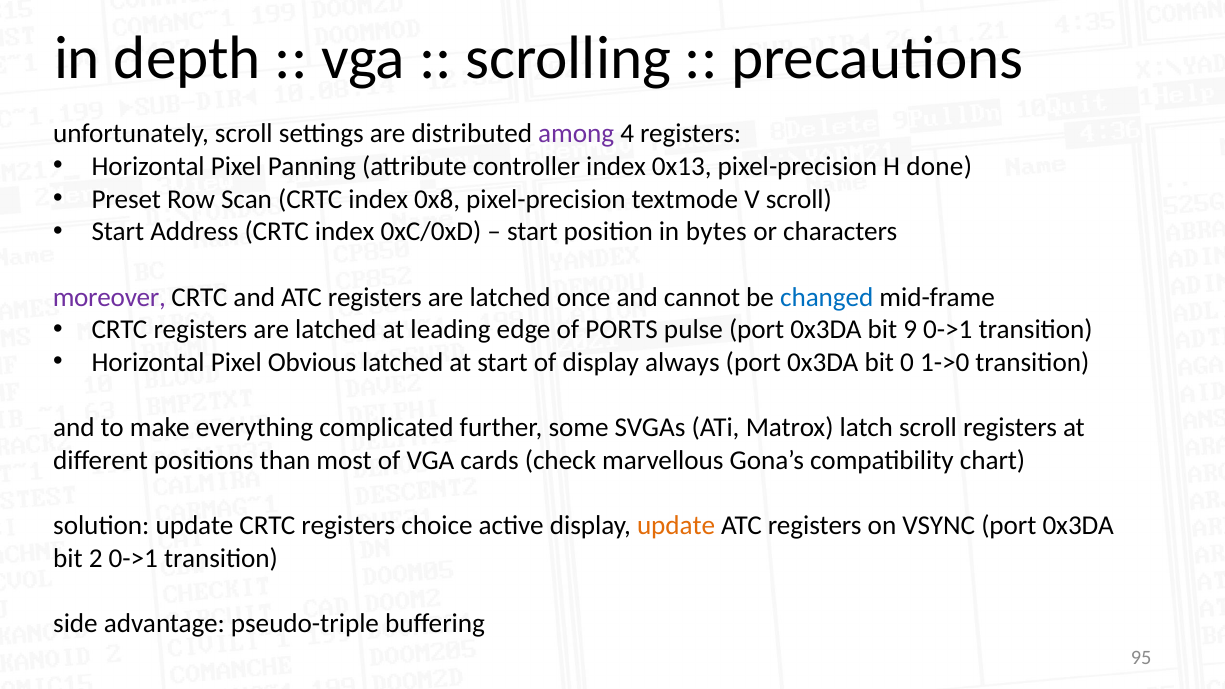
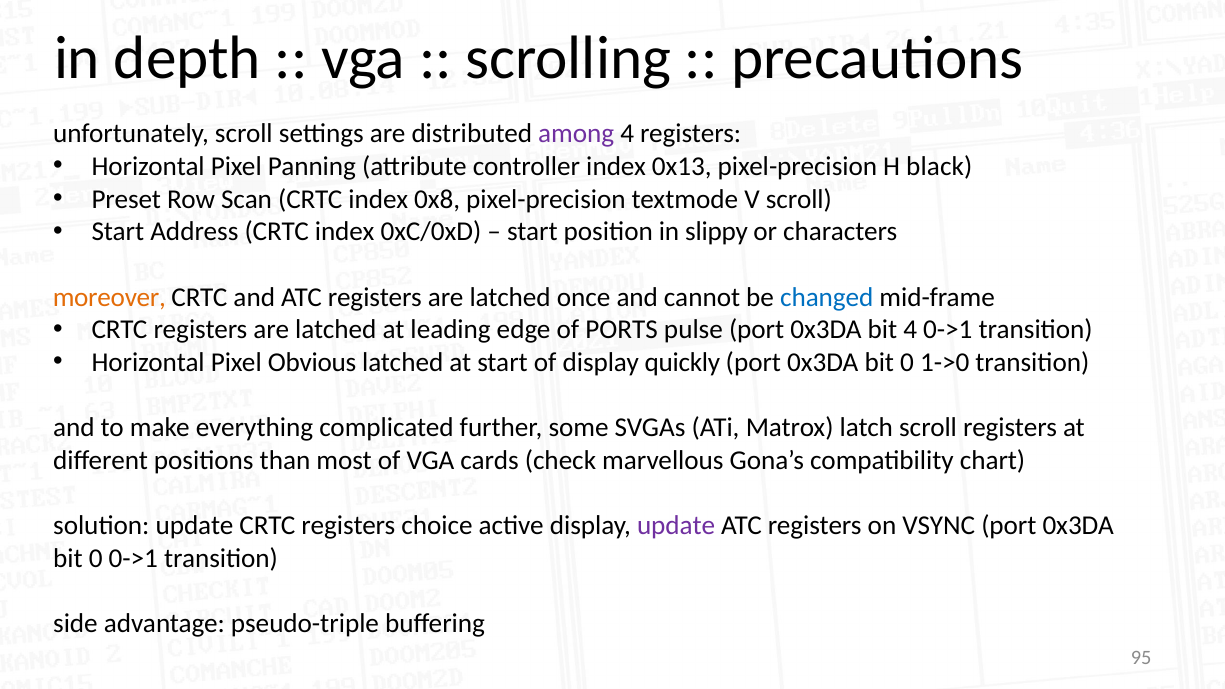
done: done -> black
bytes: bytes -> slippy
moreover colour: purple -> orange
bit 9: 9 -> 4
always: always -> quickly
update at (676, 526) colour: orange -> purple
2 at (96, 558): 2 -> 0
